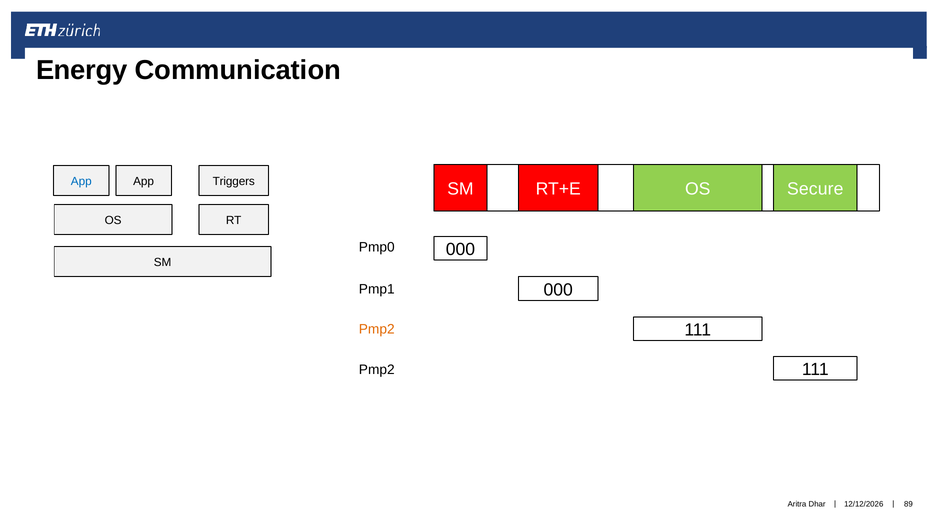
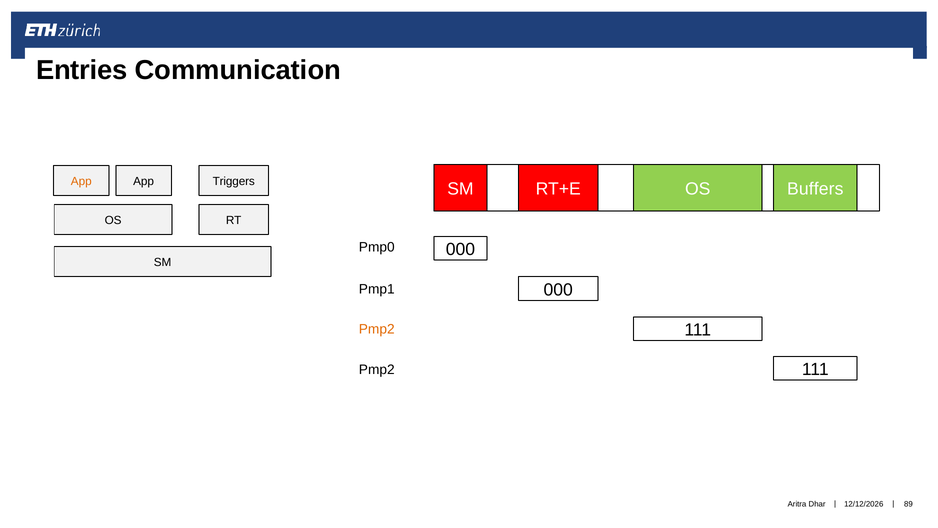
Energy: Energy -> Entries
App at (81, 181) colour: blue -> orange
Secure: Secure -> Buffers
